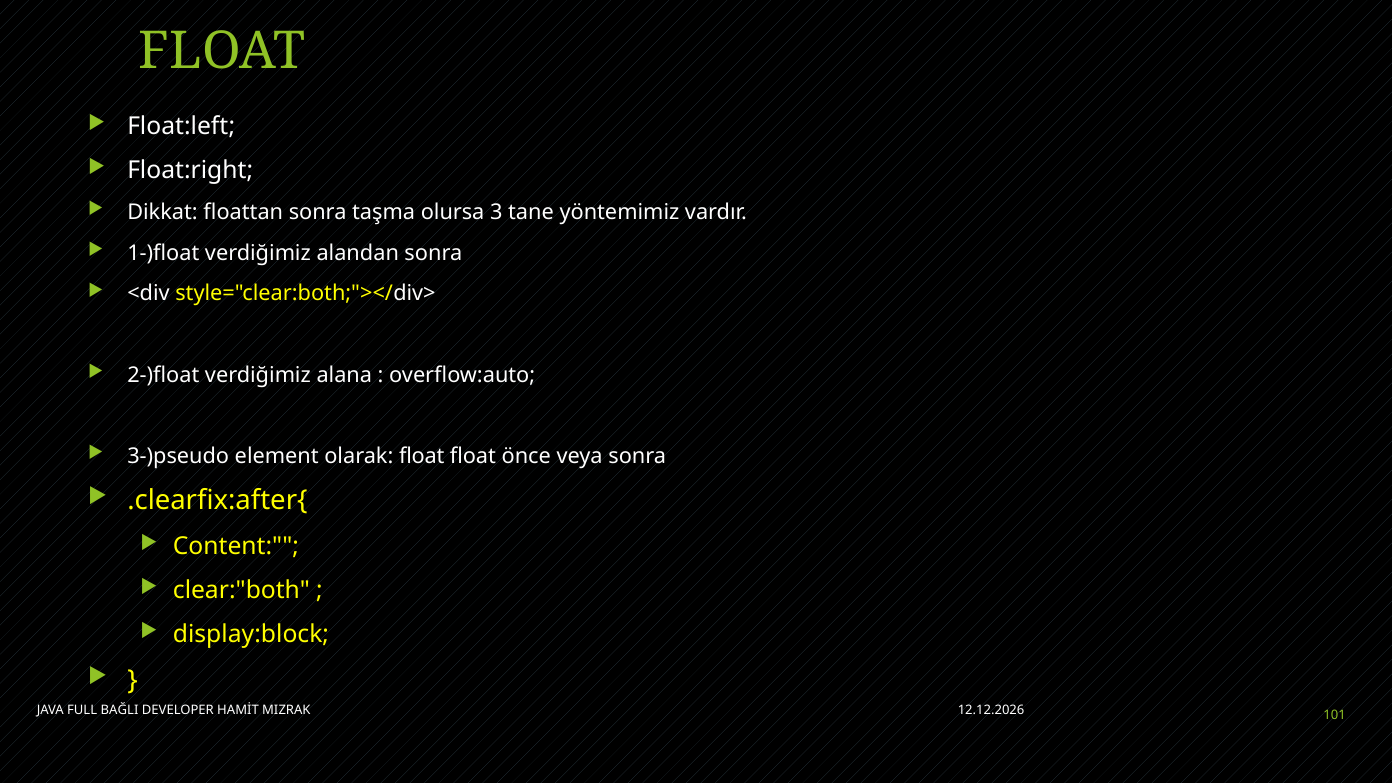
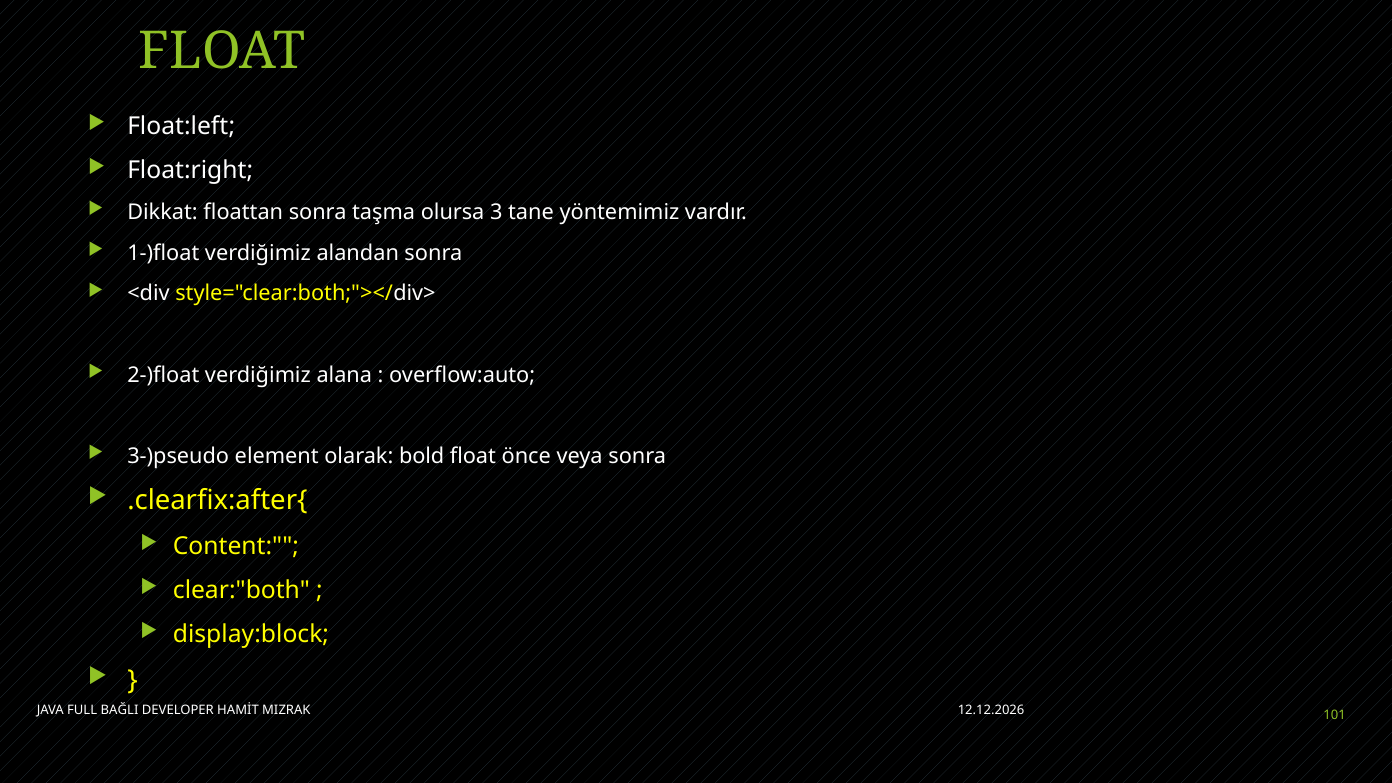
olarak float: float -> bold
